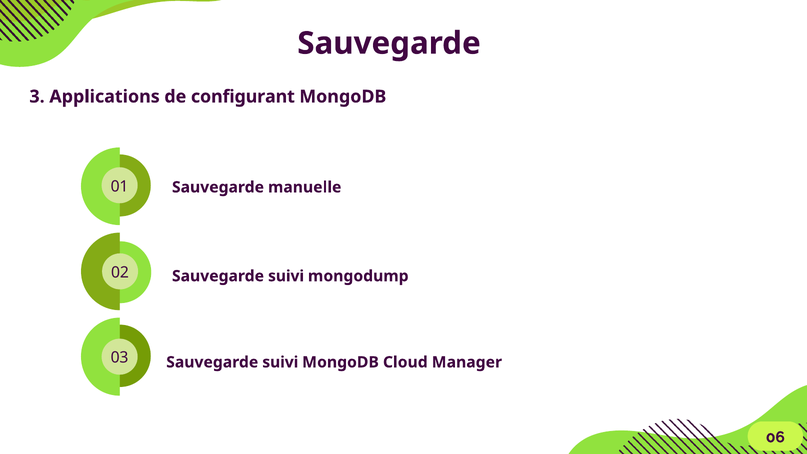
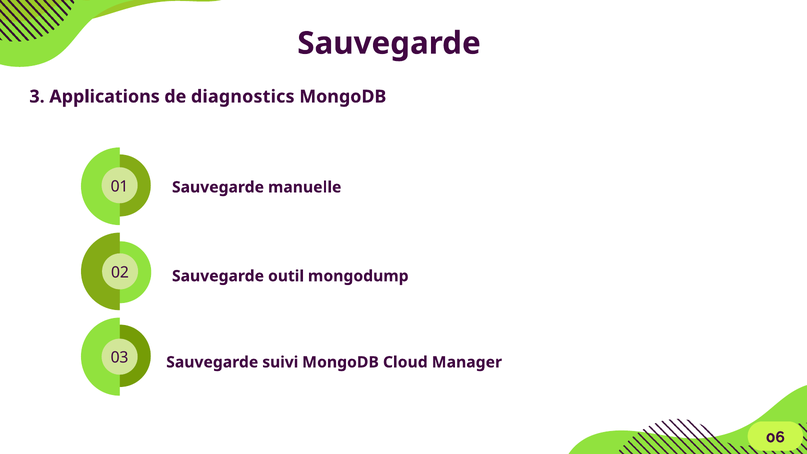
configurant: configurant -> diagnostics
suivi at (286, 276): suivi -> outil
